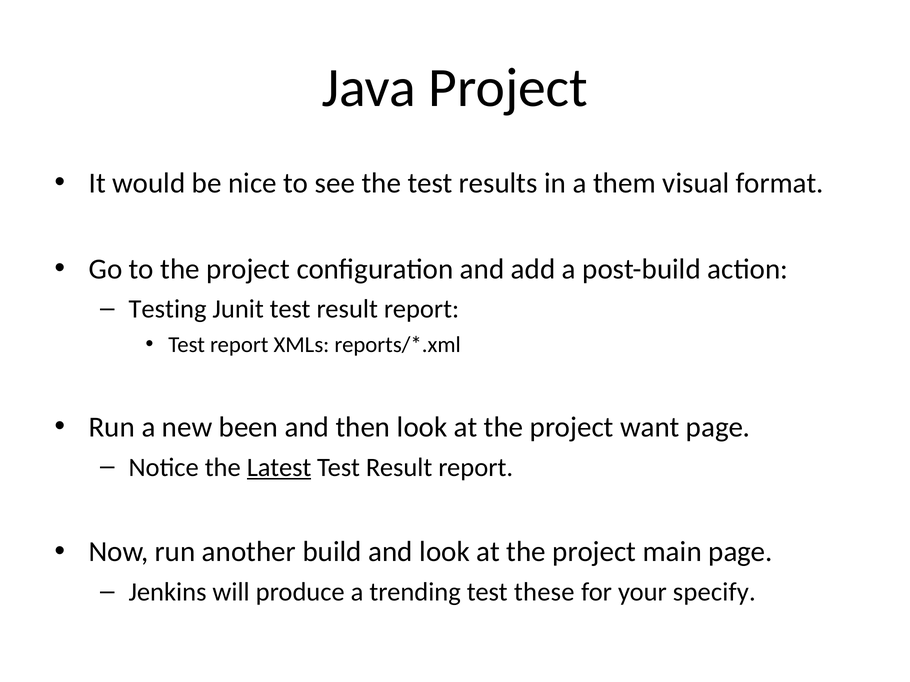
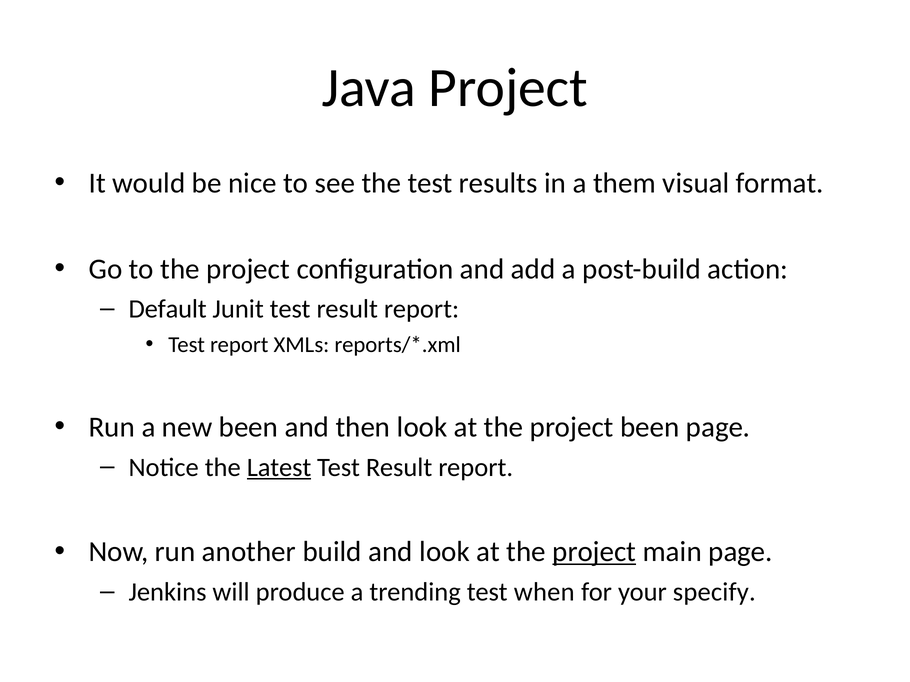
Testing: Testing -> Default
project want: want -> been
project at (594, 552) underline: none -> present
these: these -> when
